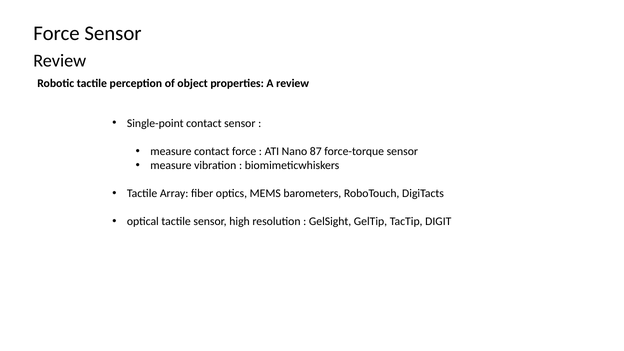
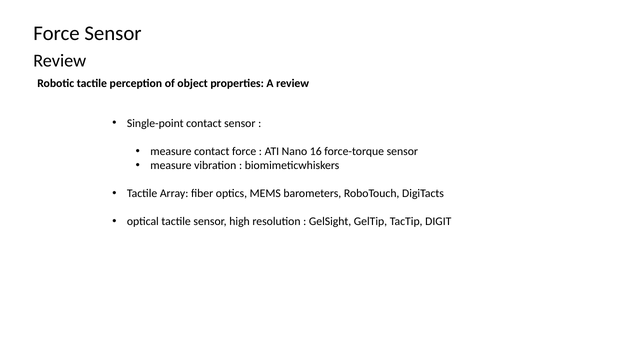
87: 87 -> 16
